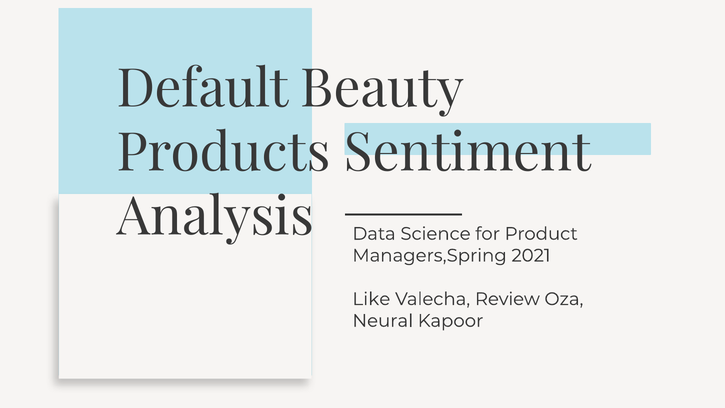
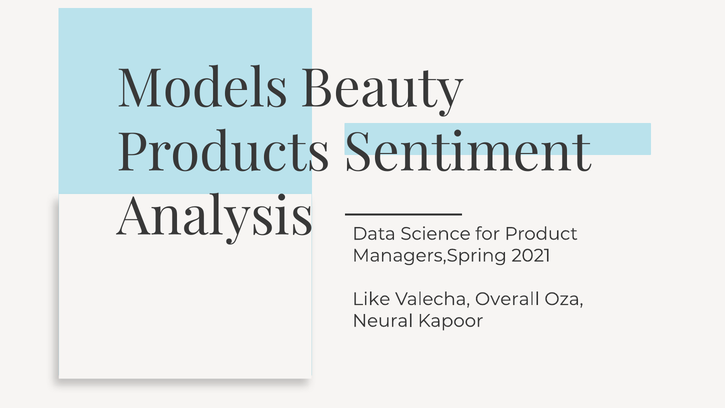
Default: Default -> Models
Review: Review -> Overall
